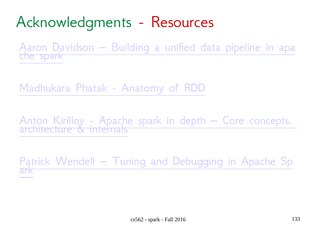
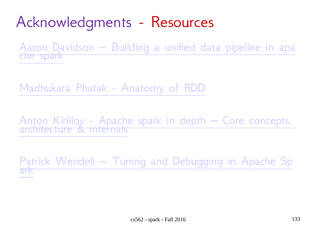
Acknowledgments colour: green -> purple
